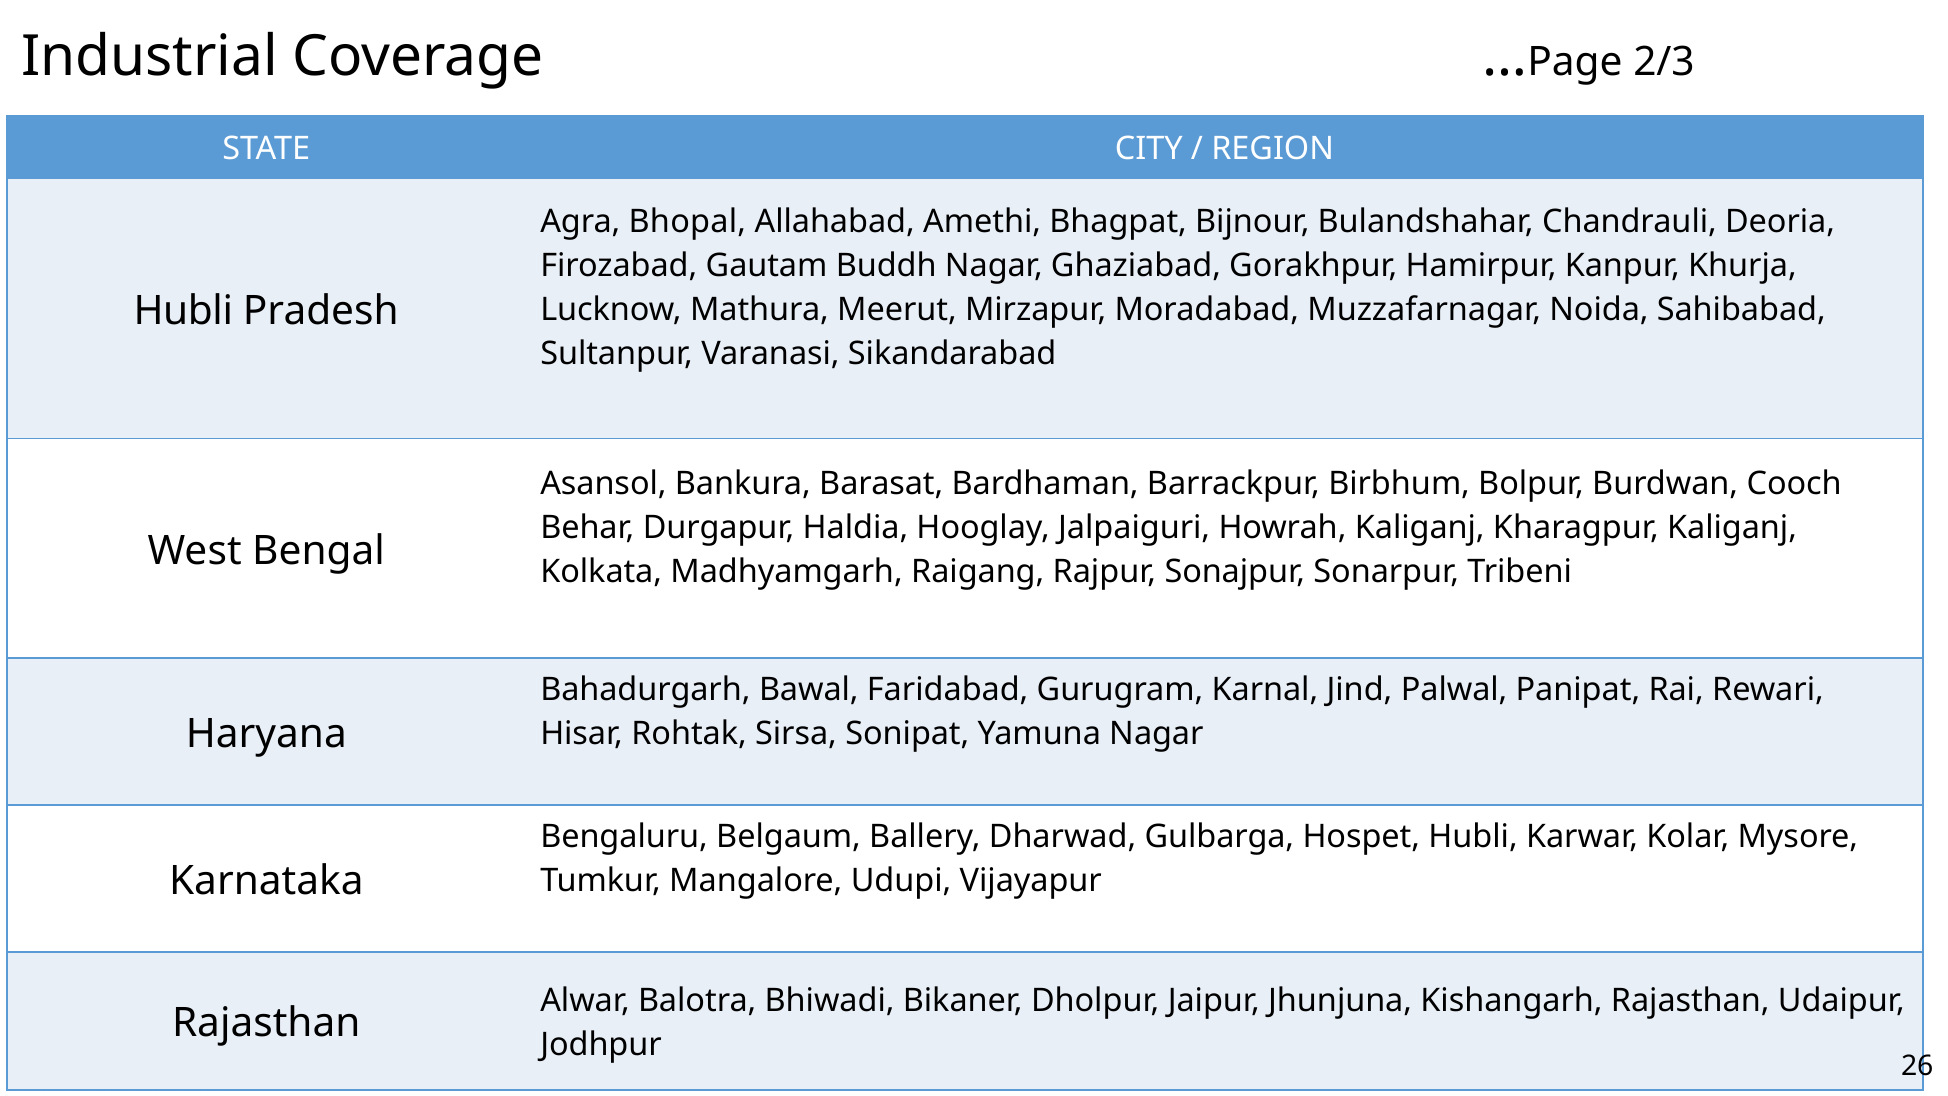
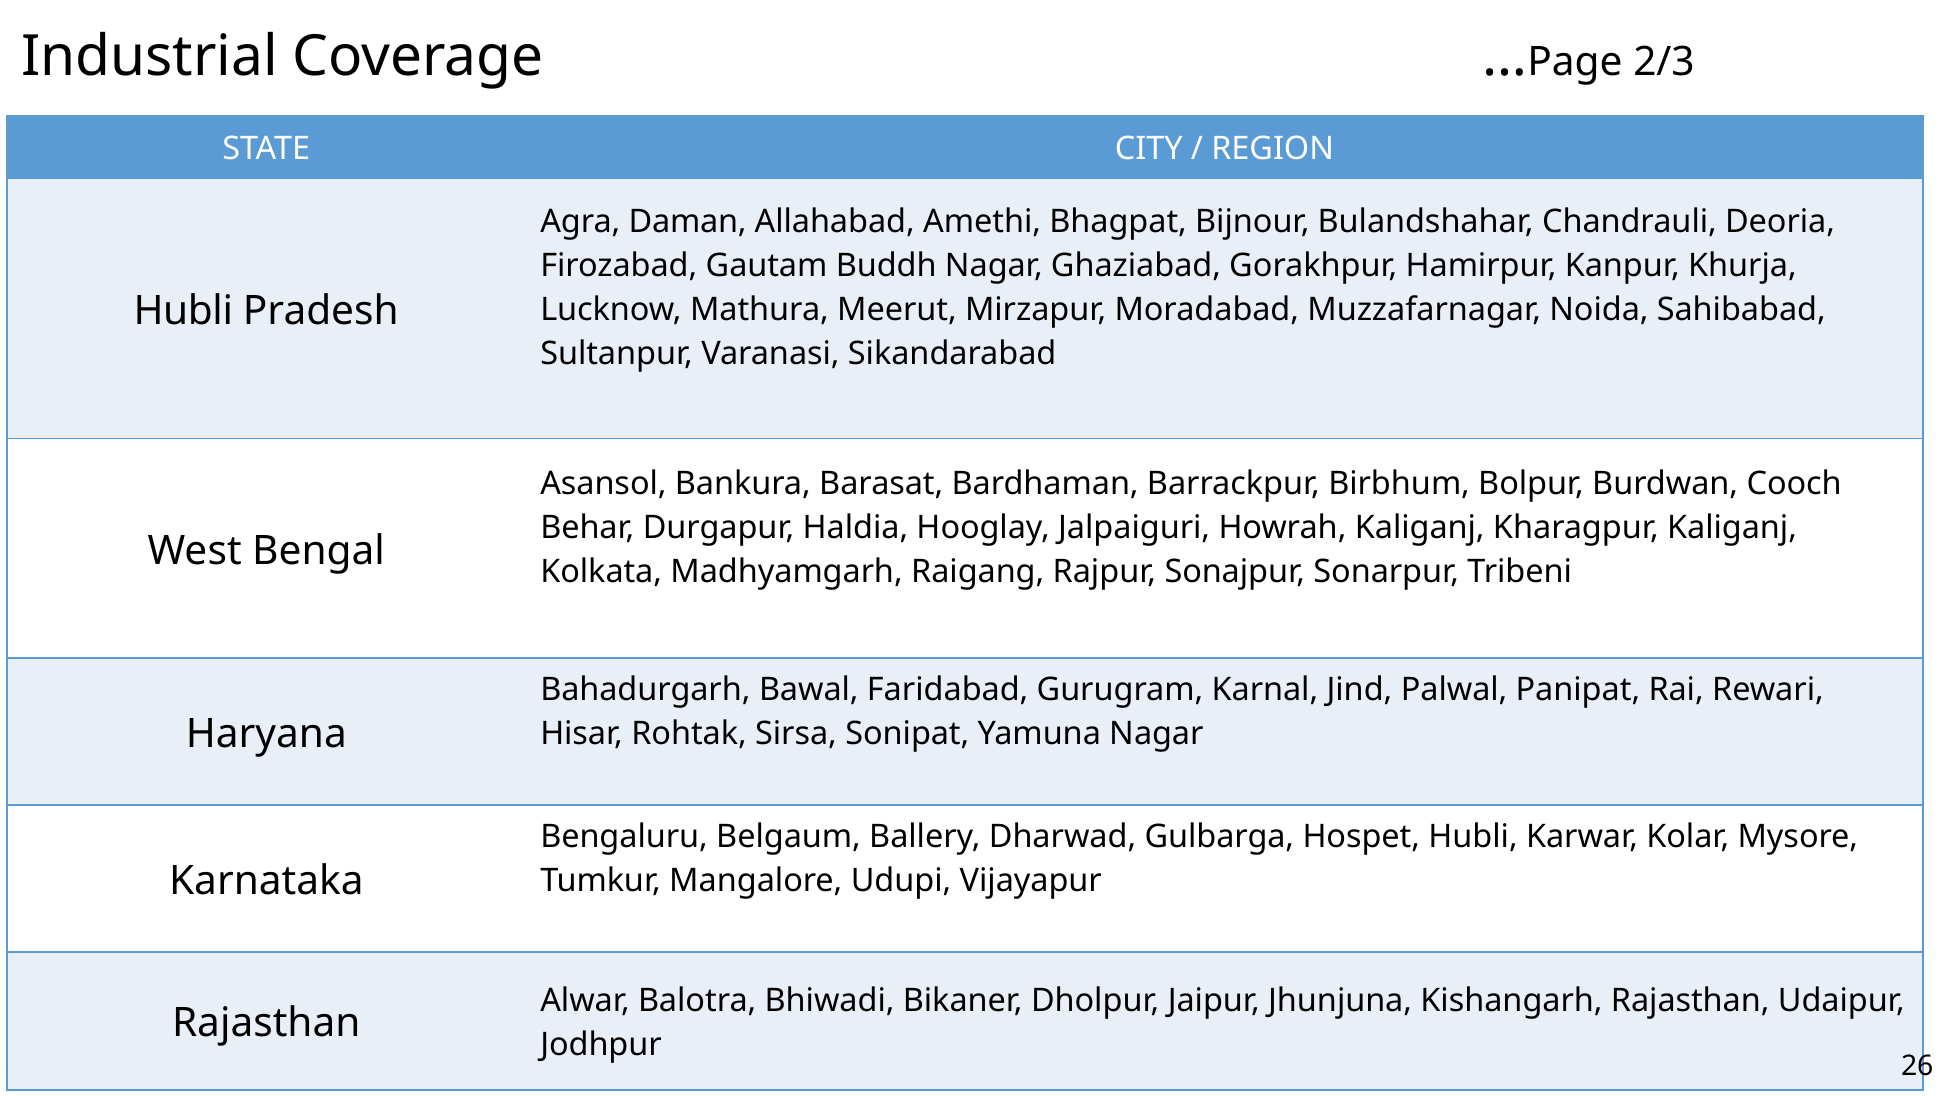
Bhopal: Bhopal -> Daman
